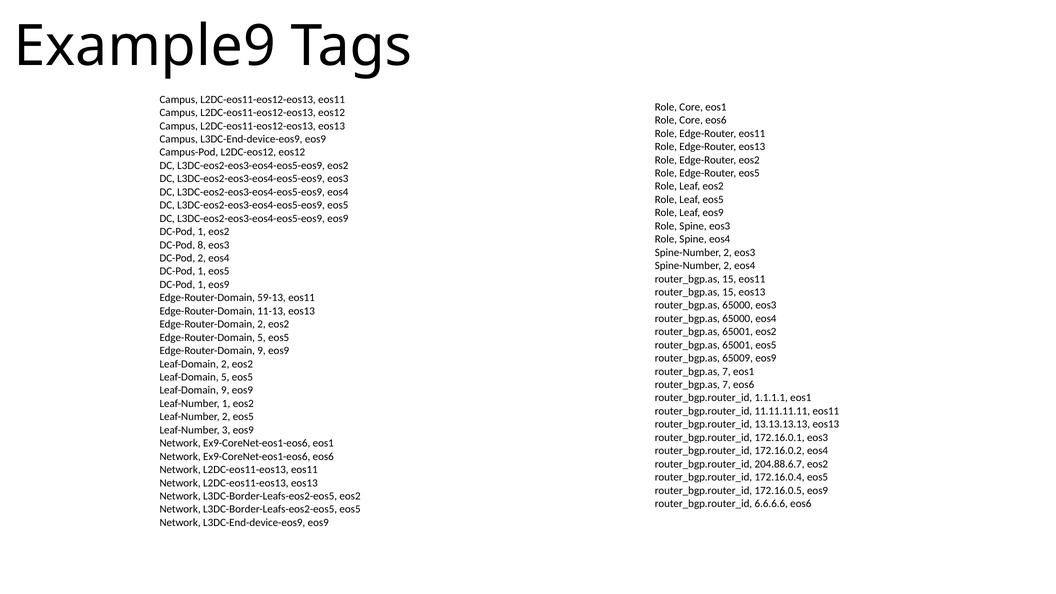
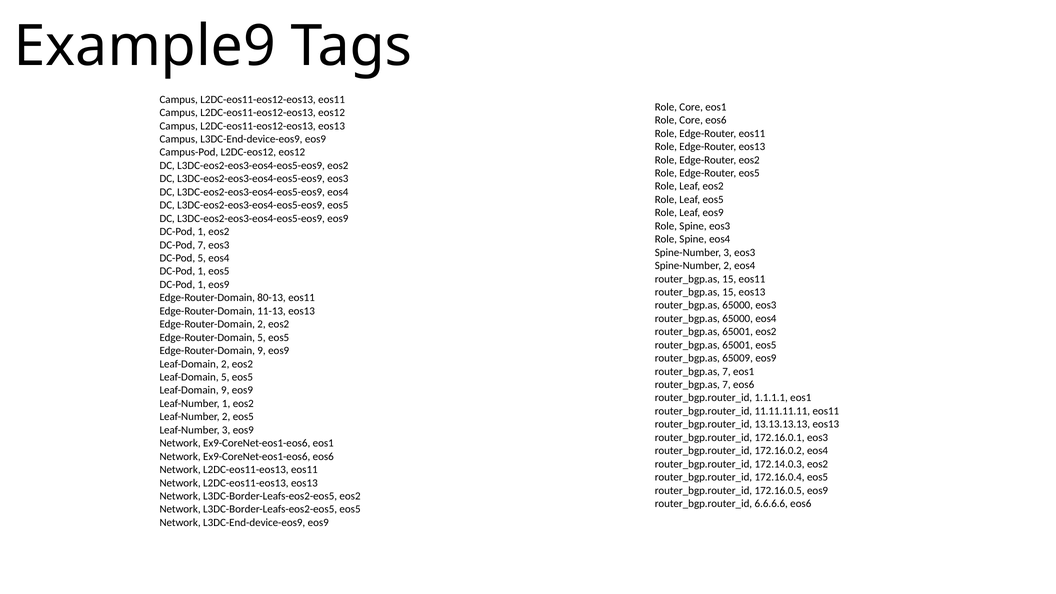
DC-Pod 8: 8 -> 7
2 at (728, 252): 2 -> 3
DC-Pod 2: 2 -> 5
59-13: 59-13 -> 80-13
204.88.6.7: 204.88.6.7 -> 172.14.0.3
